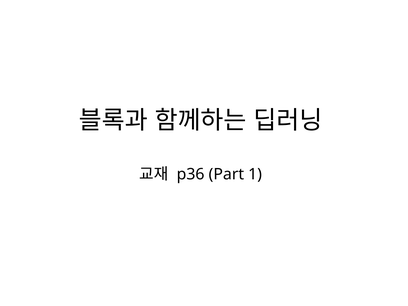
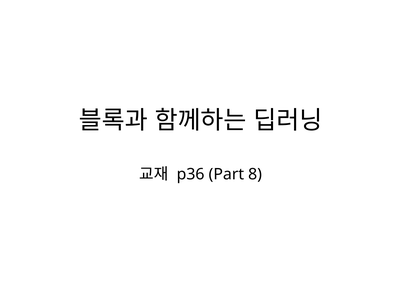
1: 1 -> 8
